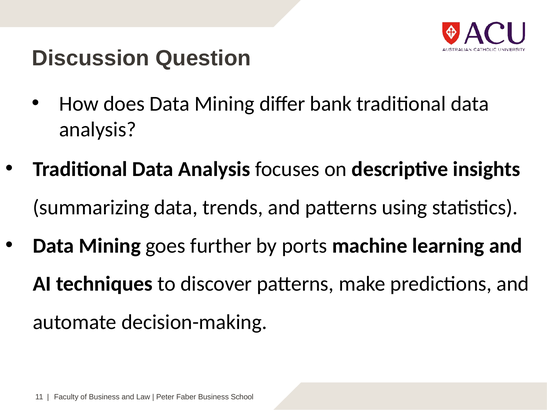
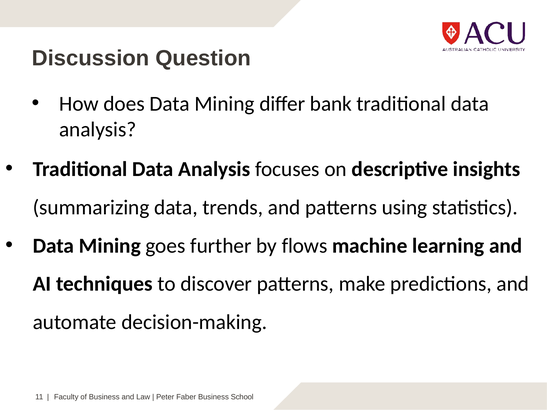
ports: ports -> flows
